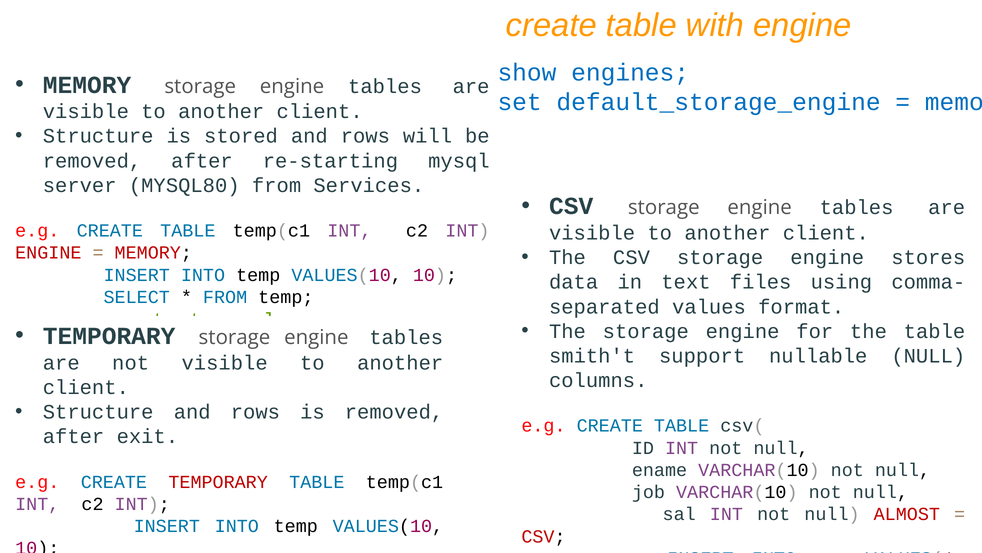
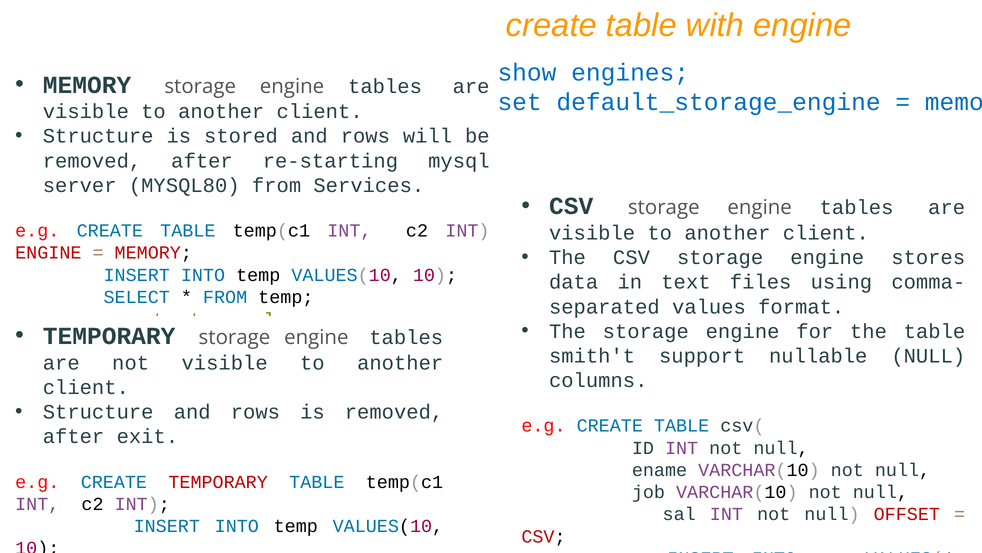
ALMOST: ALMOST -> OFFSET
